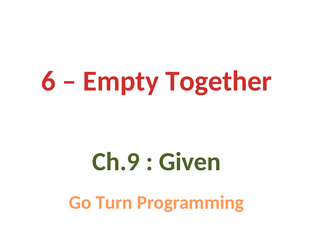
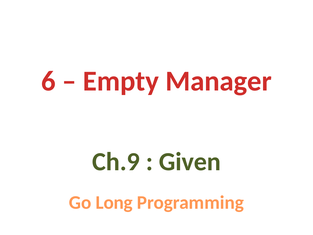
Together: Together -> Manager
Turn: Turn -> Long
